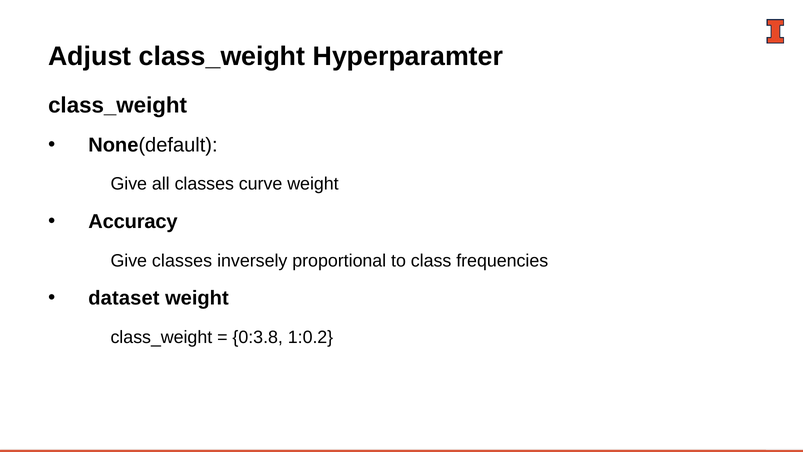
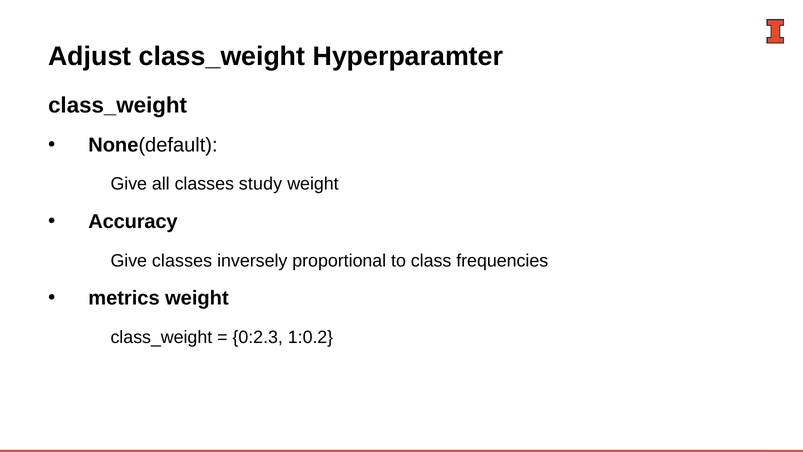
curve: curve -> study
dataset: dataset -> metrics
0:3.8: 0:3.8 -> 0:2.3
